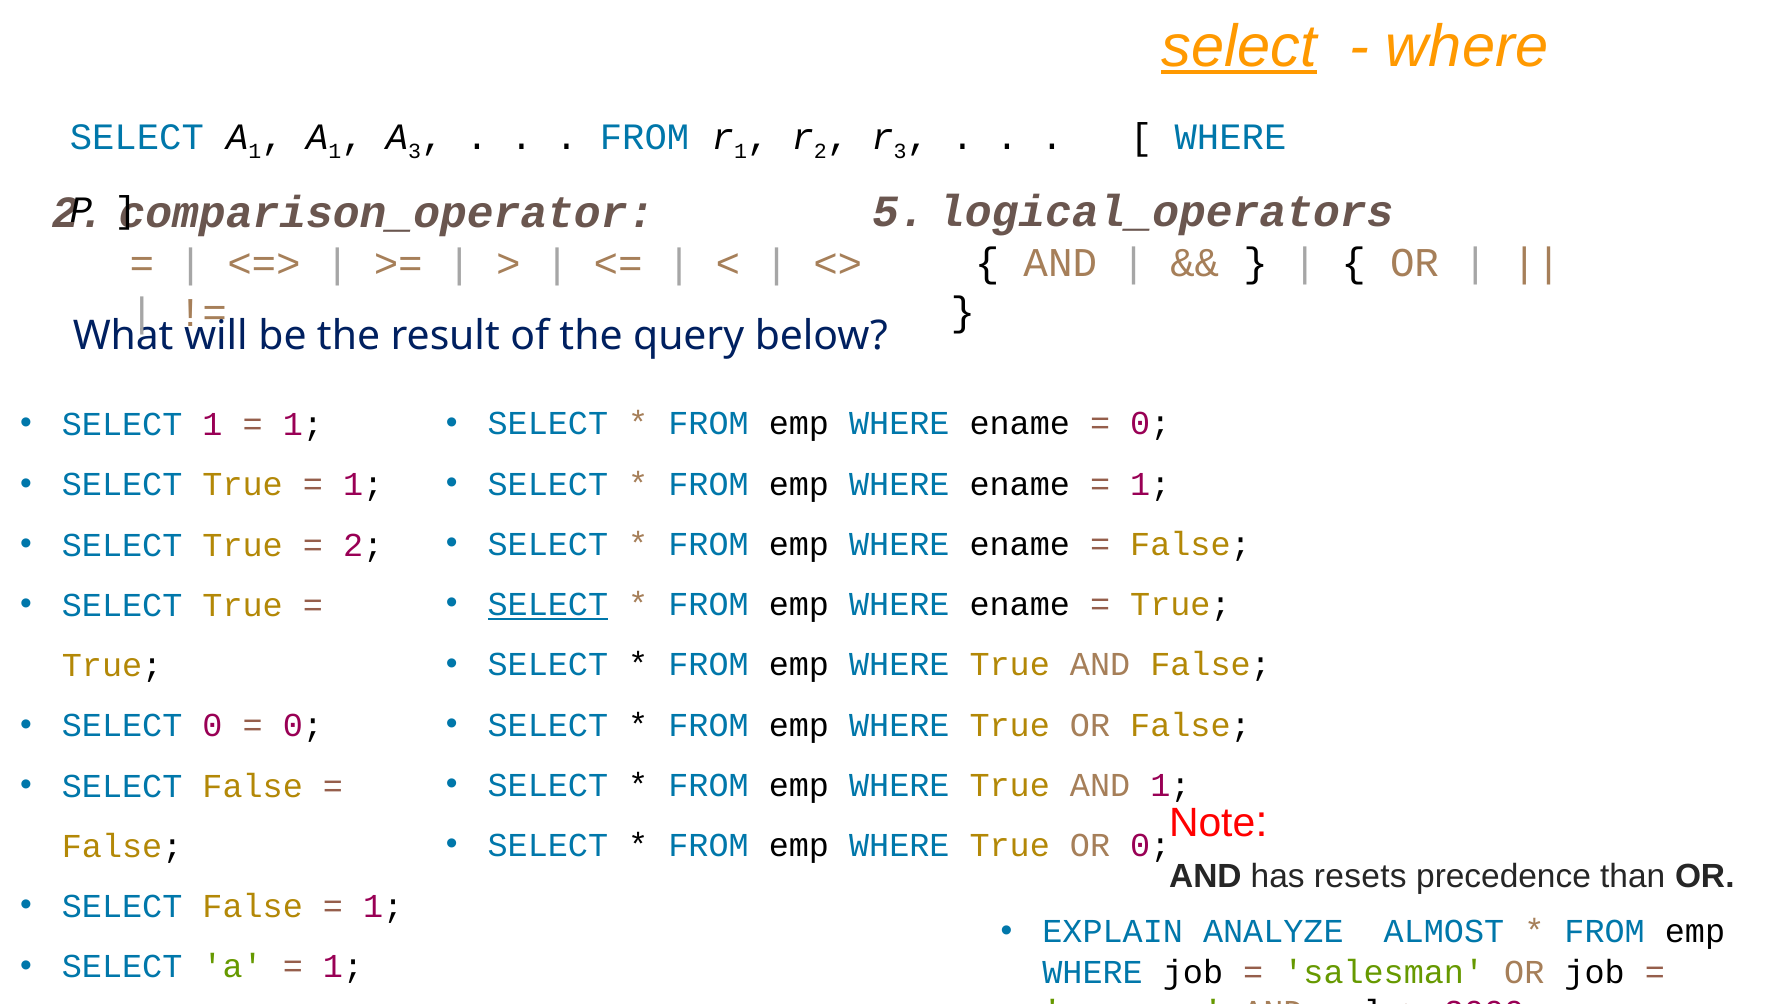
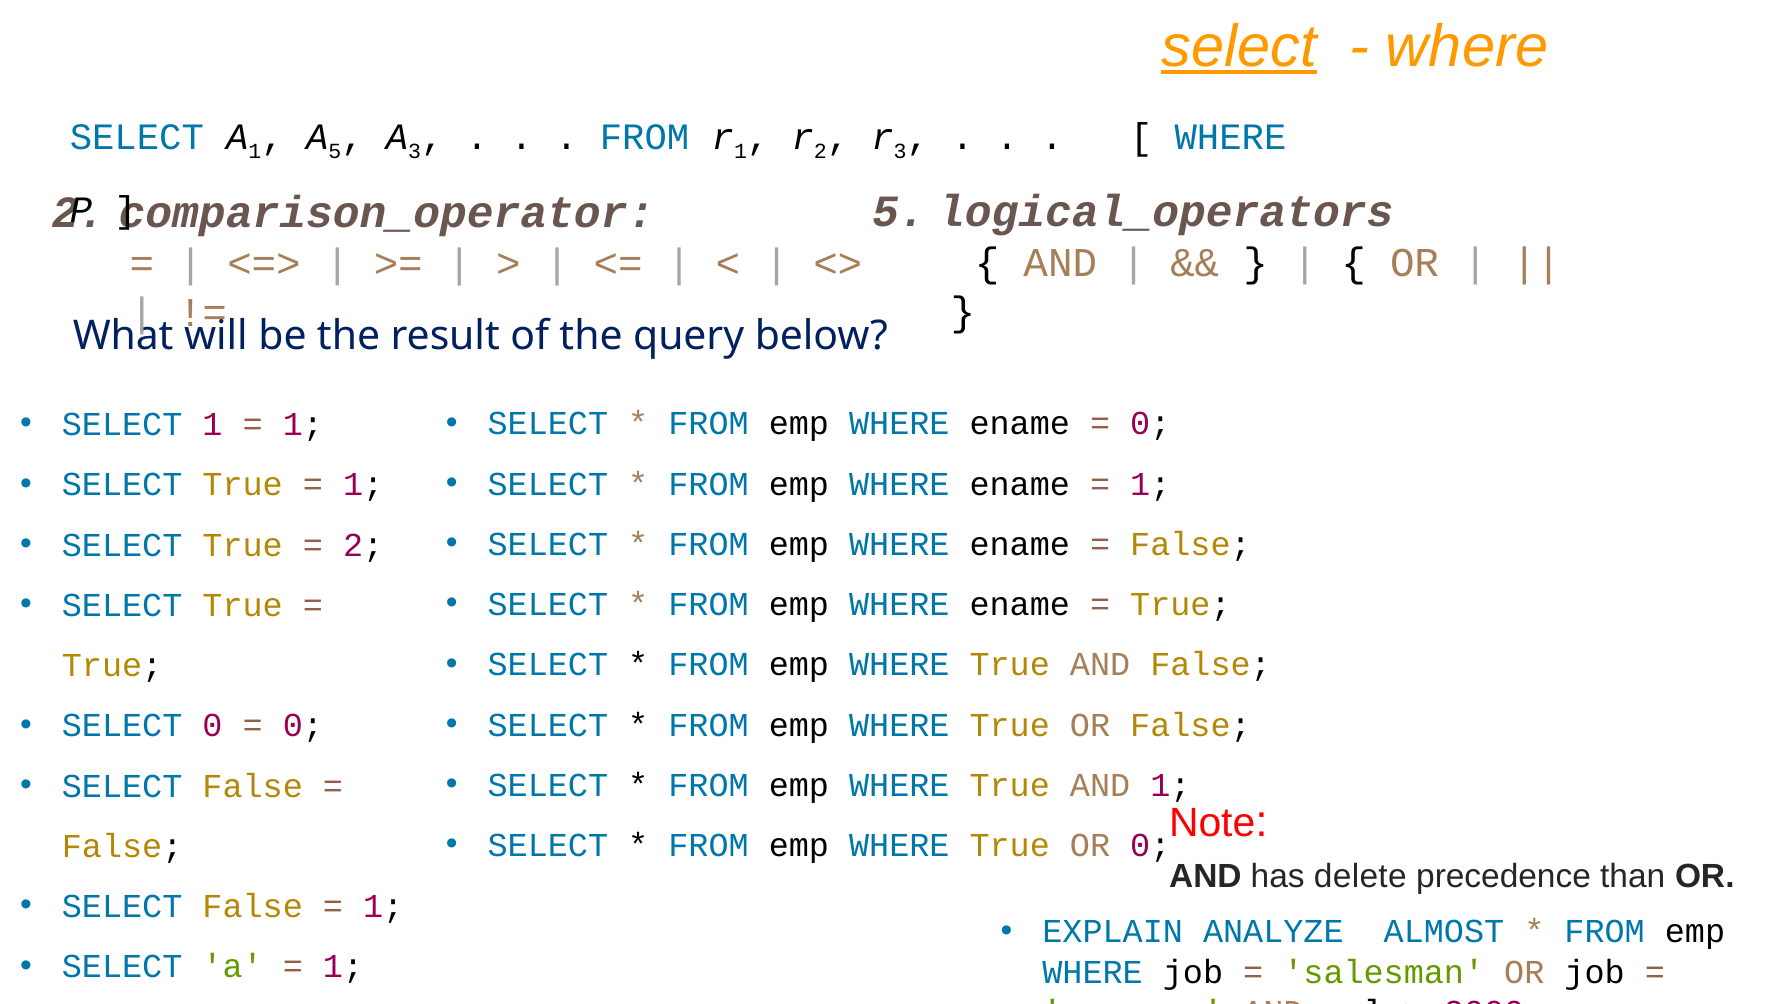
1 at (335, 152): 1 -> 5
SELECT at (548, 605) underline: present -> none
resets: resets -> delete
